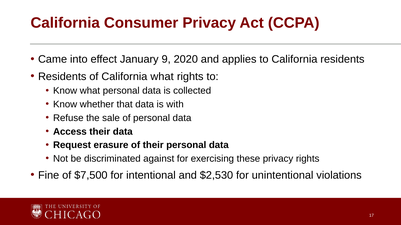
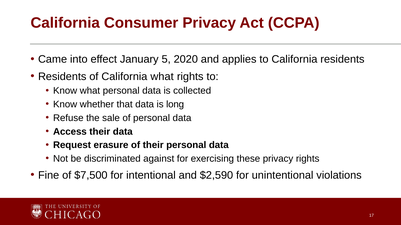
9: 9 -> 5
with: with -> long
$2,530: $2,530 -> $2,590
